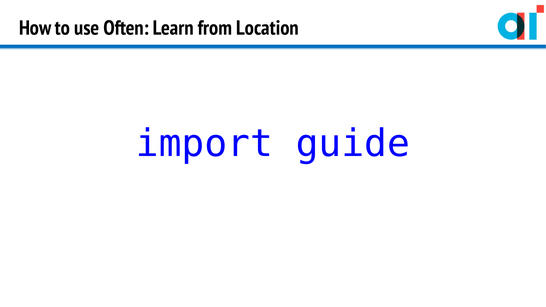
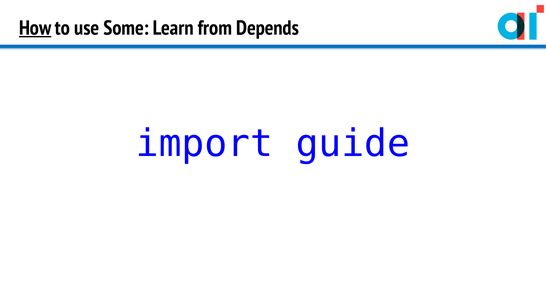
How underline: none -> present
Often: Often -> Some
Location: Location -> Depends
